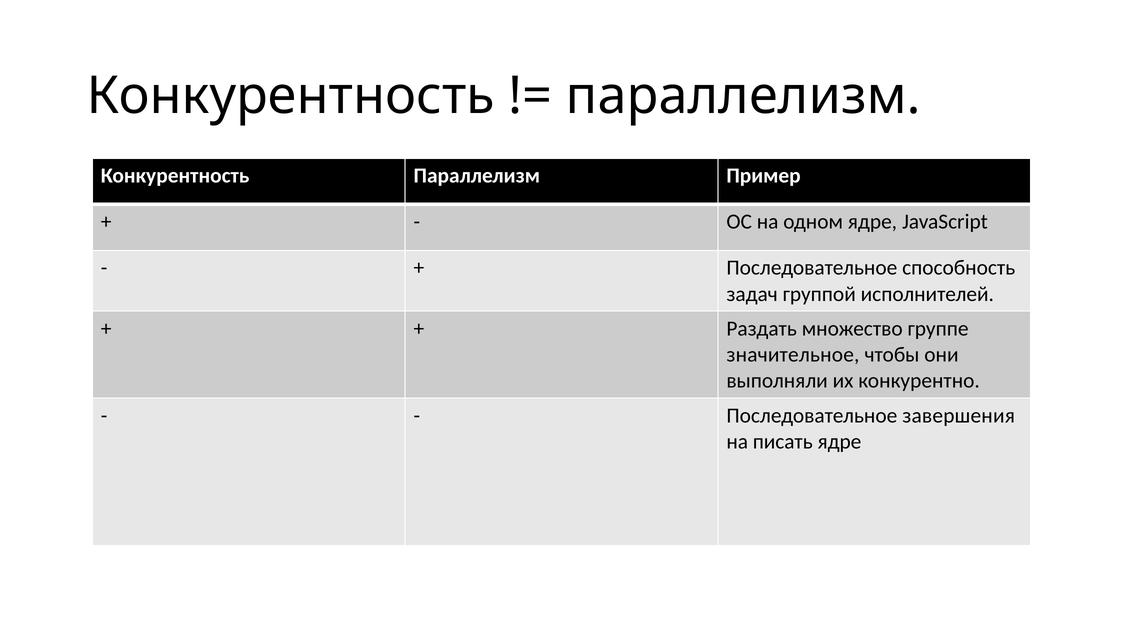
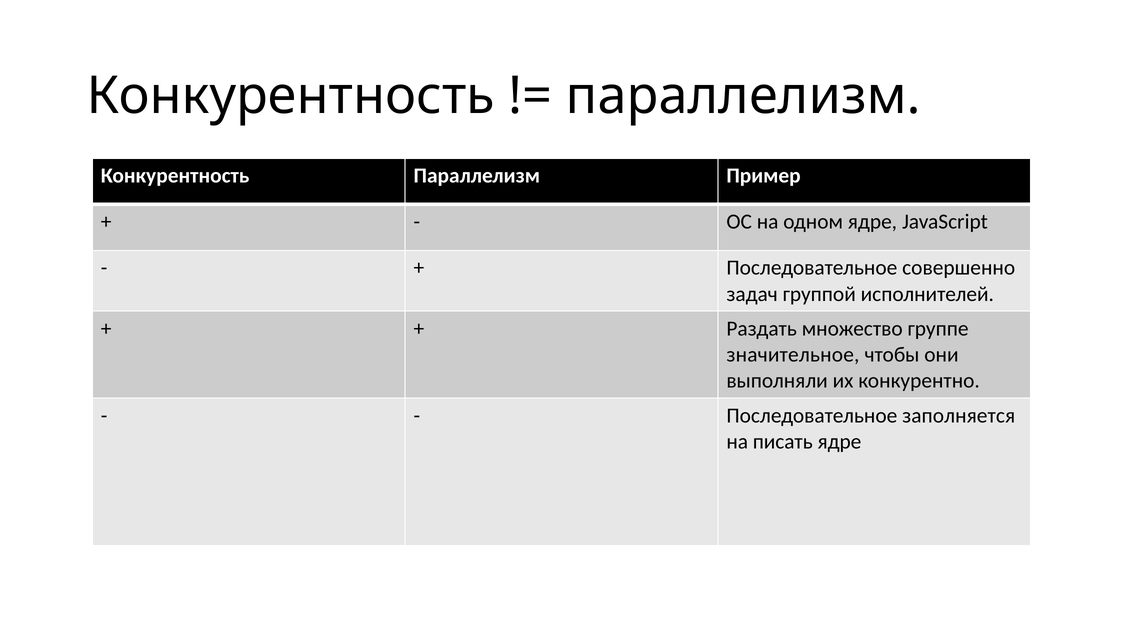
способность: способность -> совершенно
завершения: завершения -> заполняется
